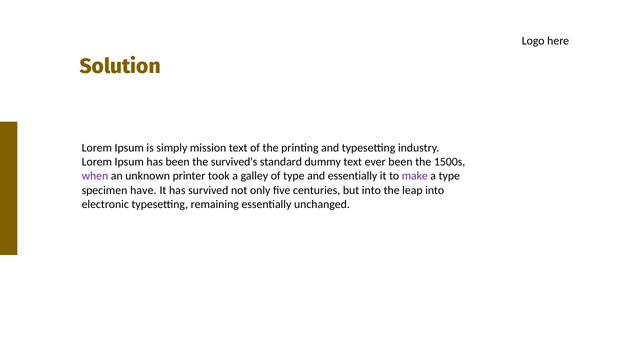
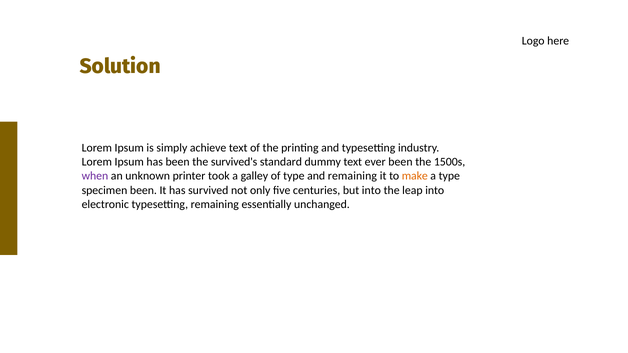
mission: mission -> achieve
and essentially: essentially -> remaining
make colour: purple -> orange
specimen have: have -> been
